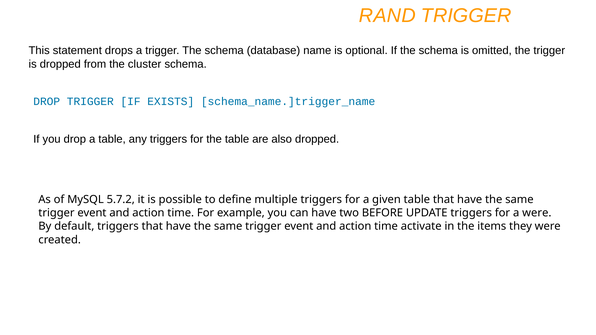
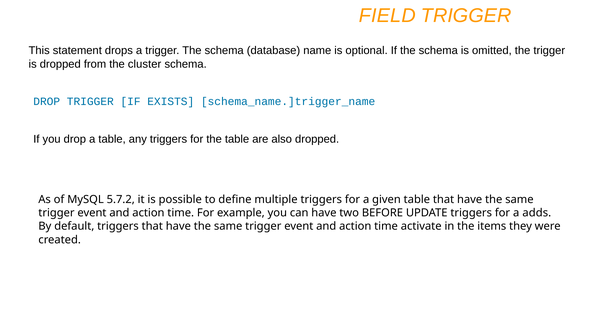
RAND: RAND -> FIELD
a were: were -> adds
